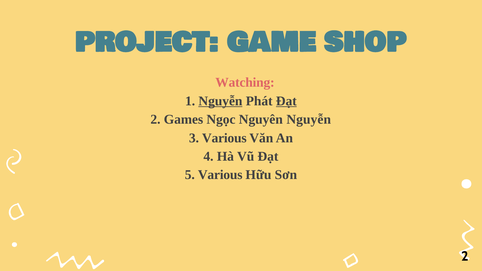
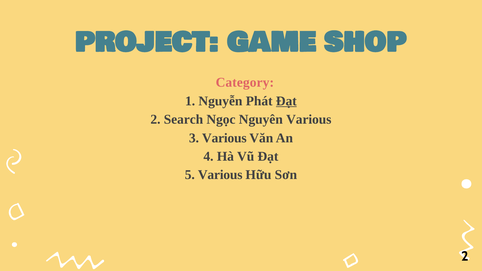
Watching: Watching -> Category
Nguyễn at (220, 101) underline: present -> none
Games: Games -> Search
Nguyên Nguyễn: Nguyễn -> Various
